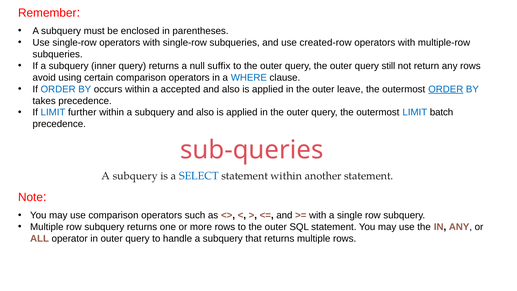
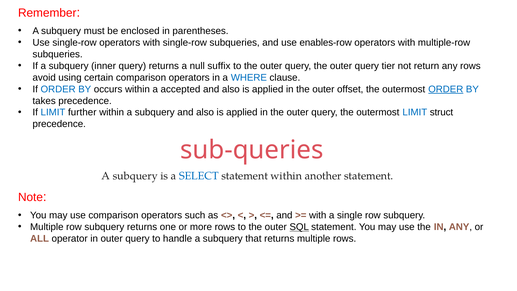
created-row: created-row -> enables-row
still: still -> tier
leave: leave -> offset
batch: batch -> struct
SQL underline: none -> present
